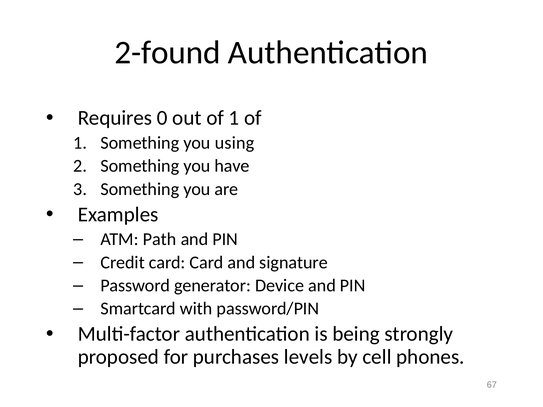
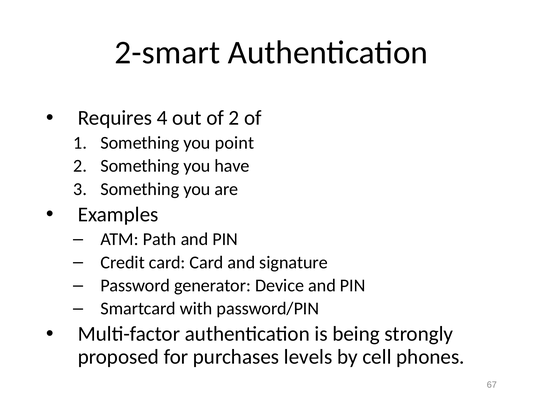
2-found: 2-found -> 2-smart
0: 0 -> 4
out of 1: 1 -> 2
using: using -> point
